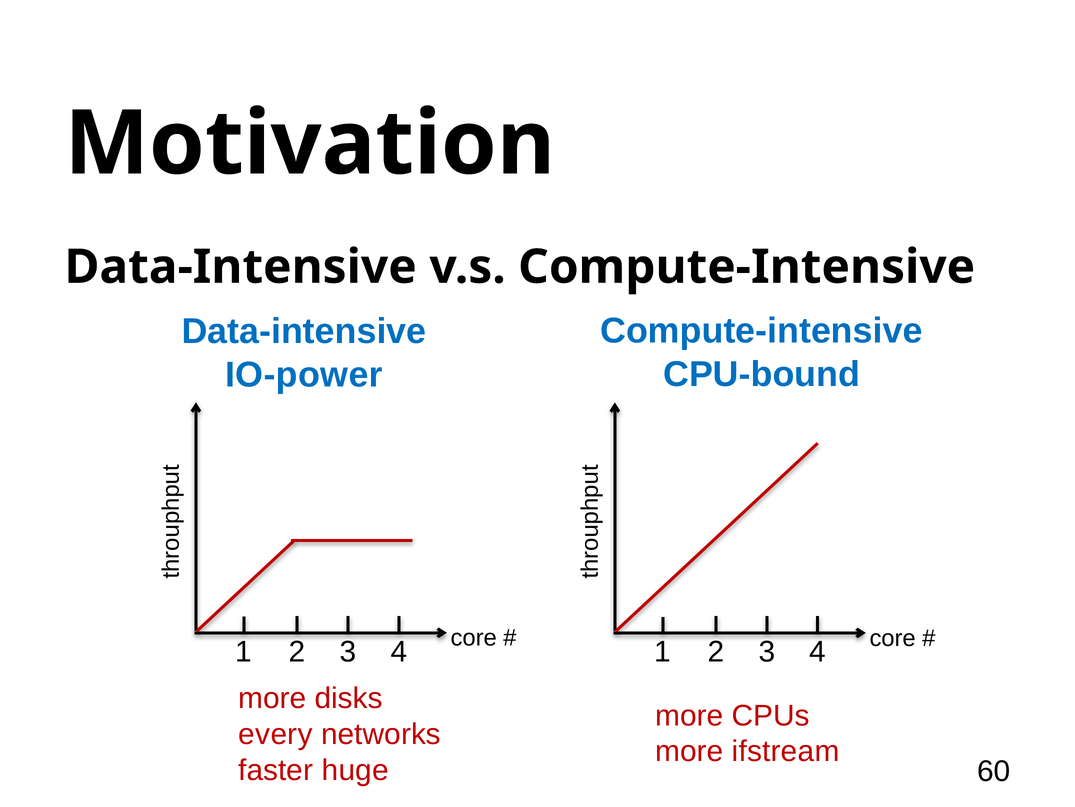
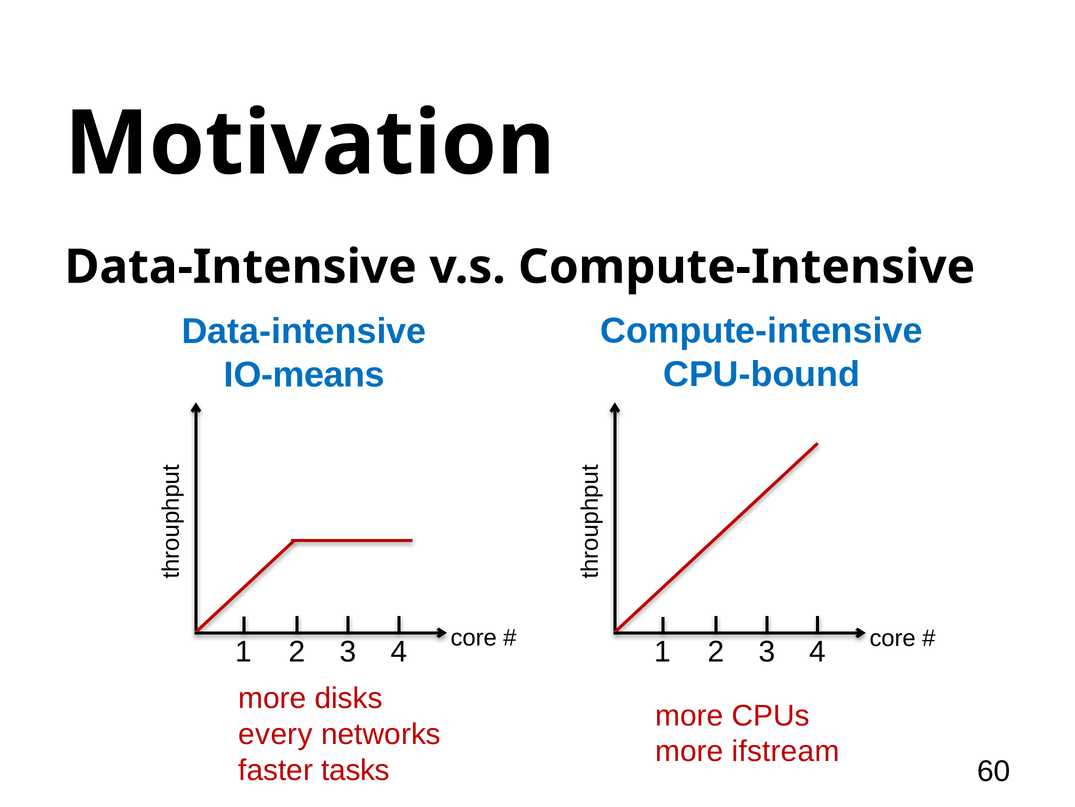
IO-power: IO-power -> IO-means
huge: huge -> tasks
